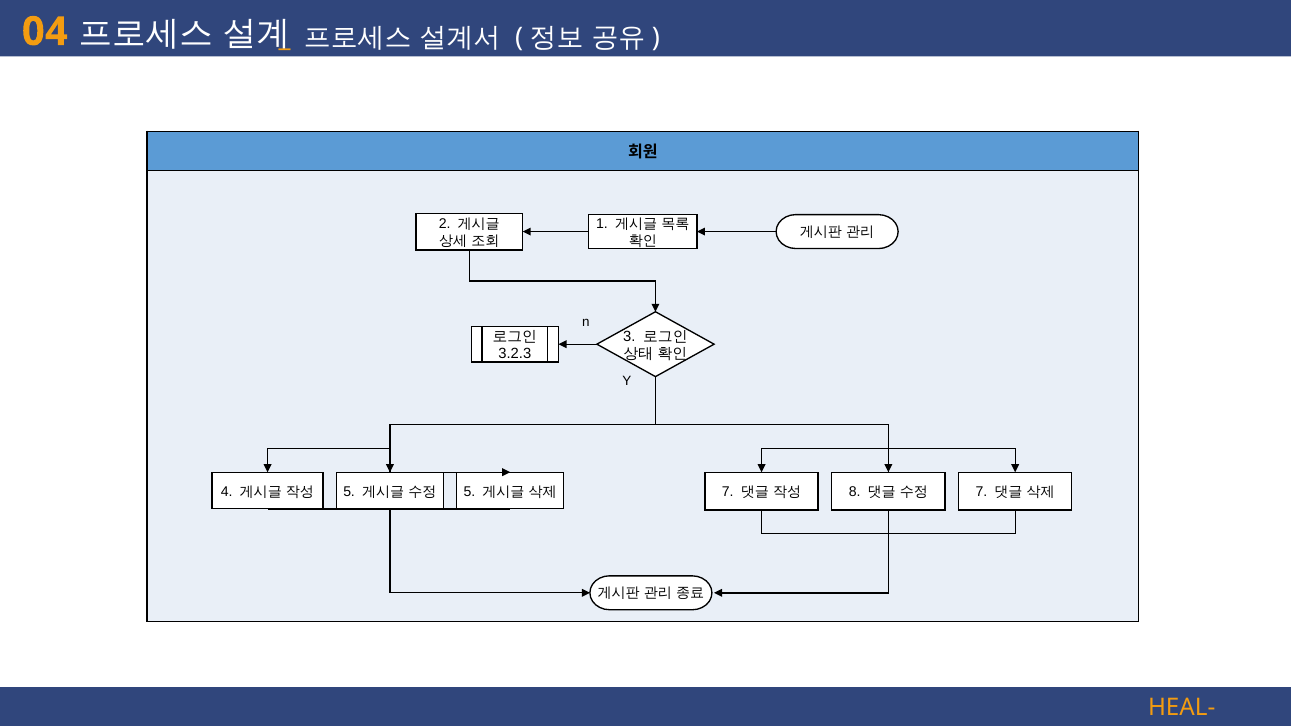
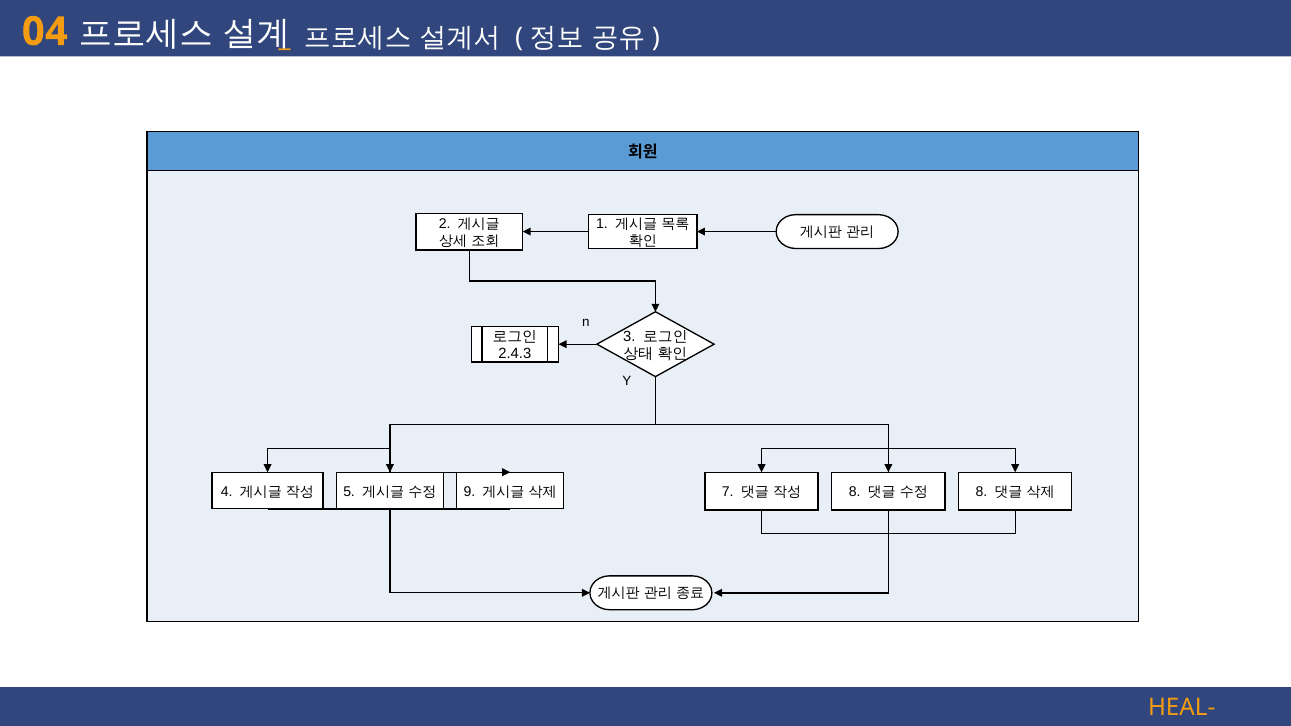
3.2.3: 3.2.3 -> 2.4.3
5 at (469, 492): 5 -> 9
7 at (981, 492): 7 -> 8
